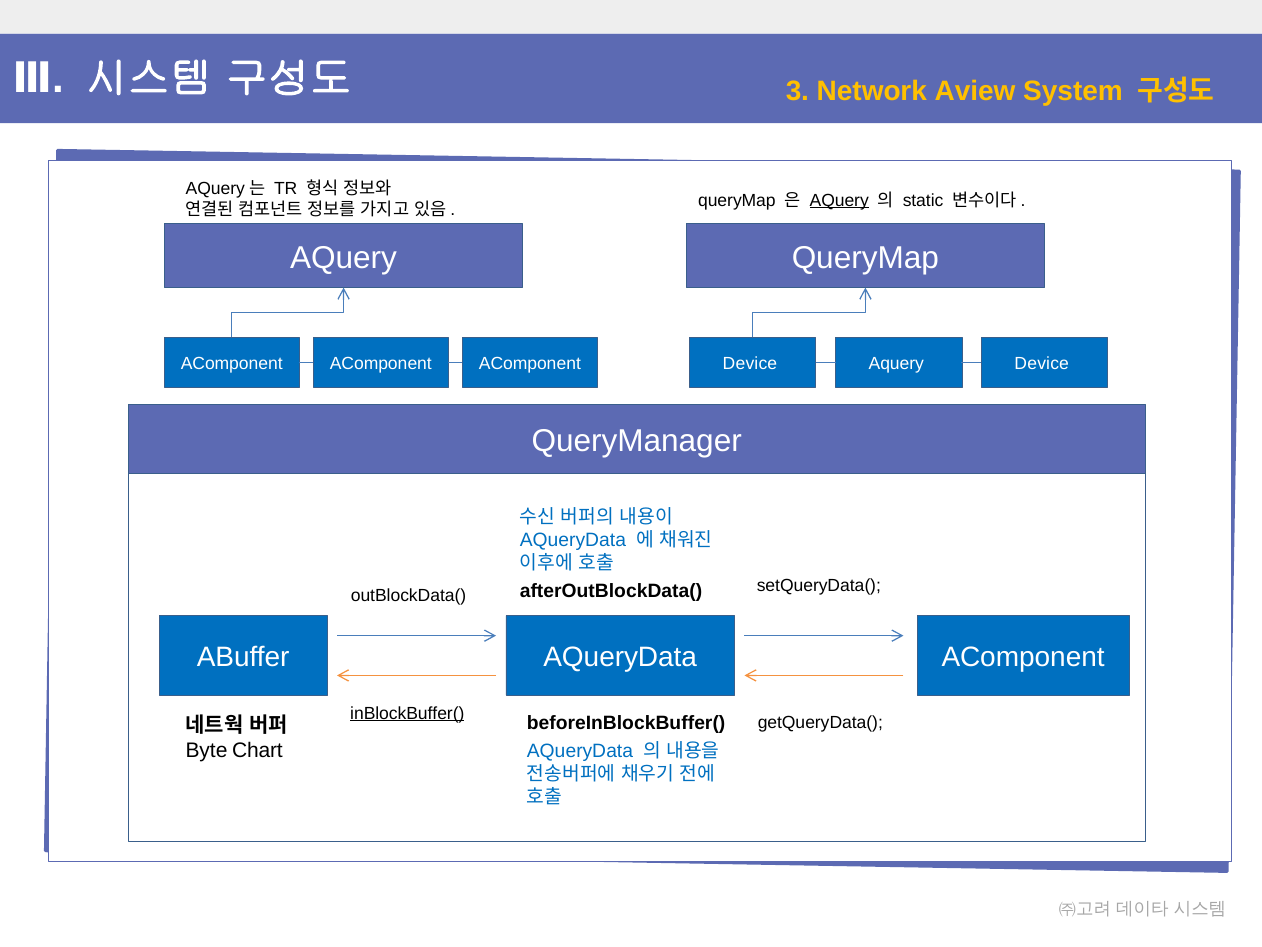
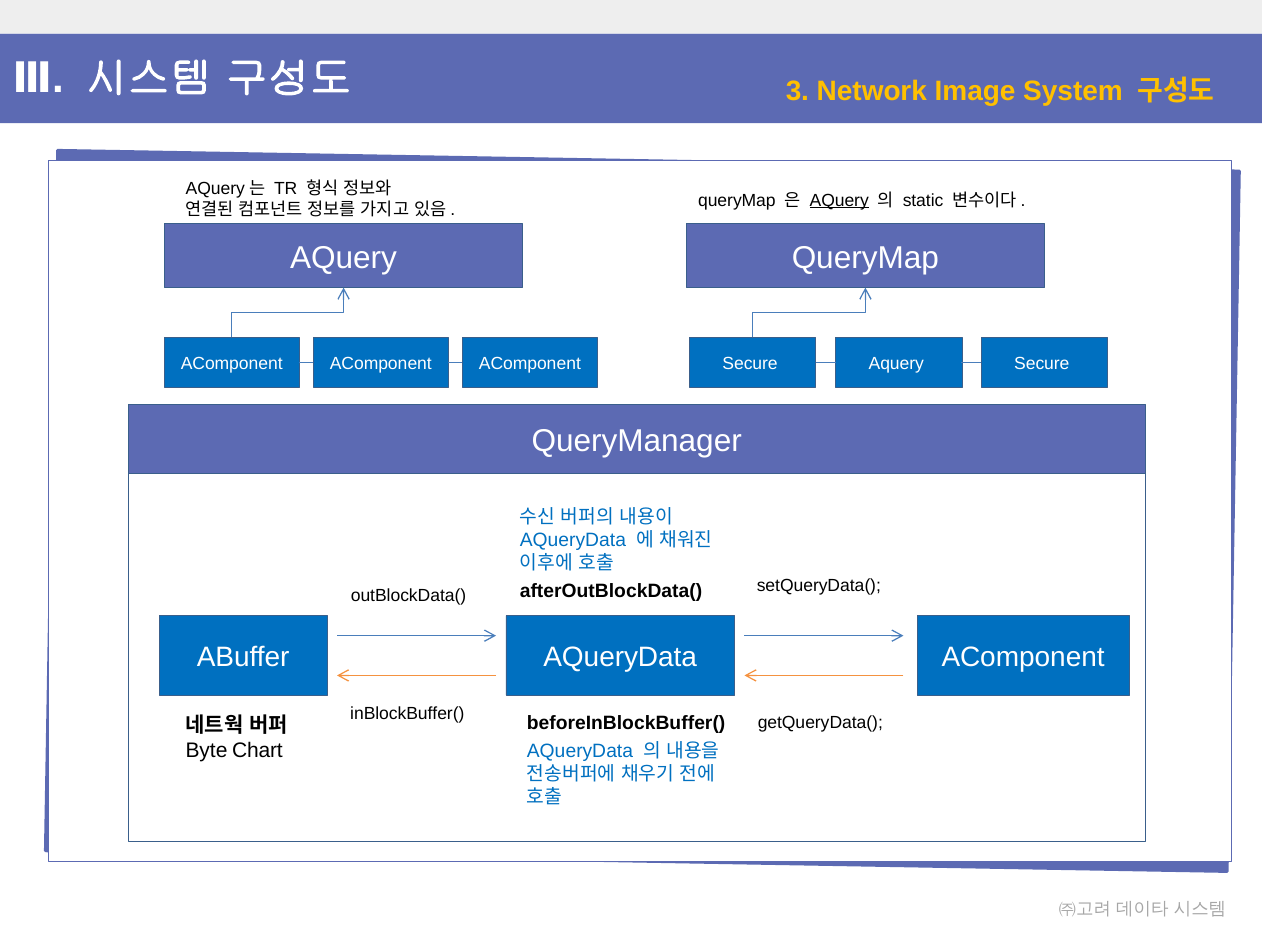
Aview: Aview -> Image
Device at (750, 363): Device -> Secure
AComponent AComponent Device: Device -> Secure
inBlockBuffer( underline: present -> none
